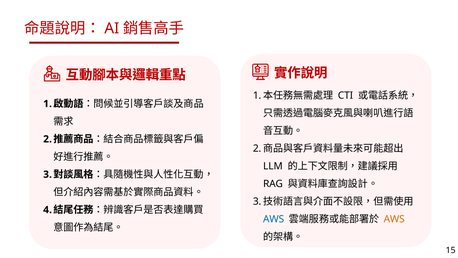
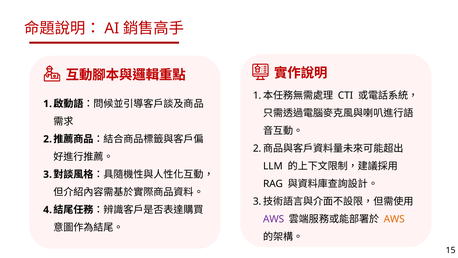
AWS at (274, 219) colour: blue -> purple
